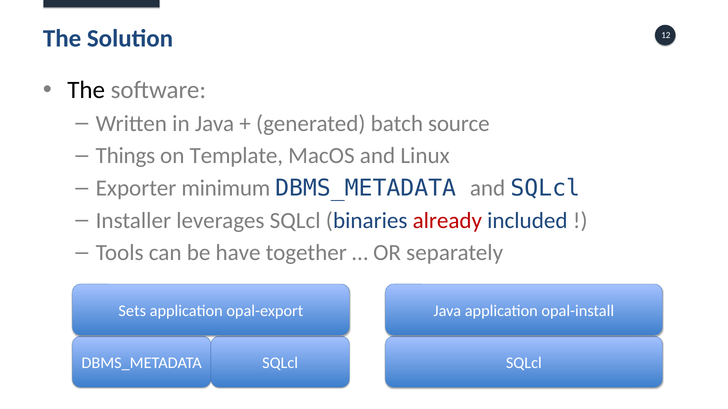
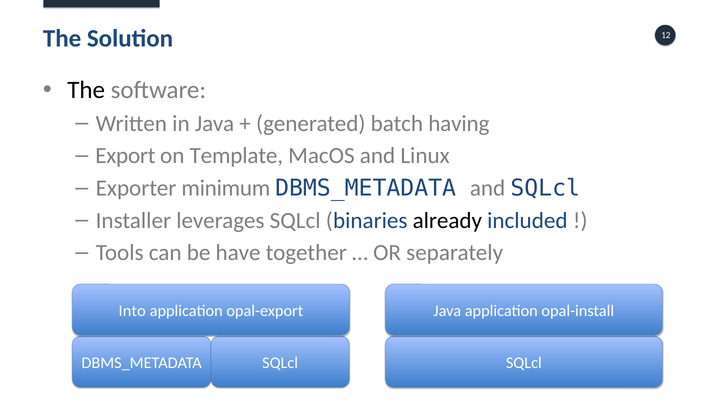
source: source -> having
Things: Things -> Export
already colour: red -> black
Sets: Sets -> Into
